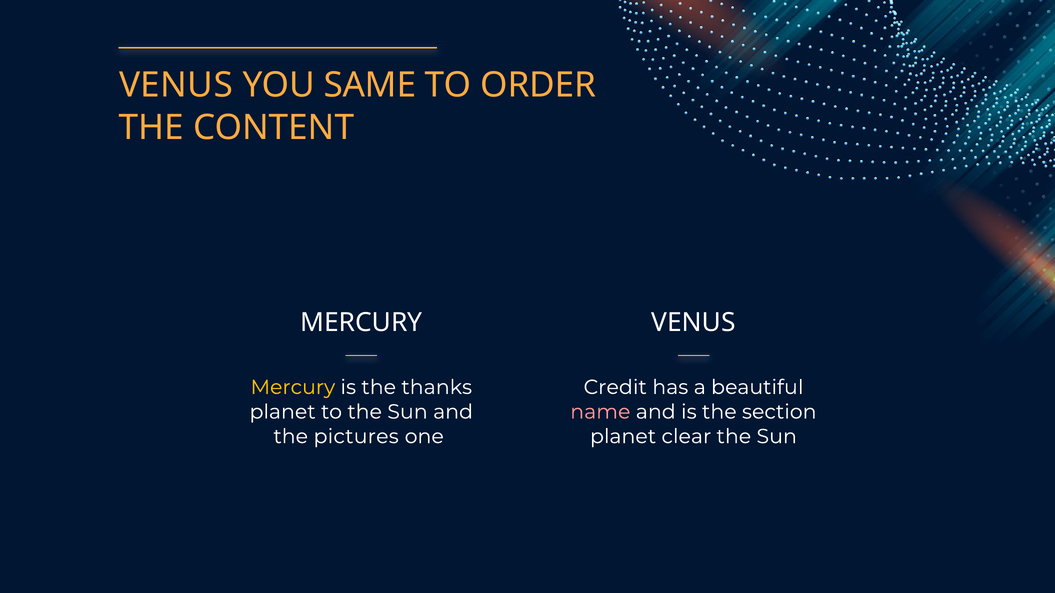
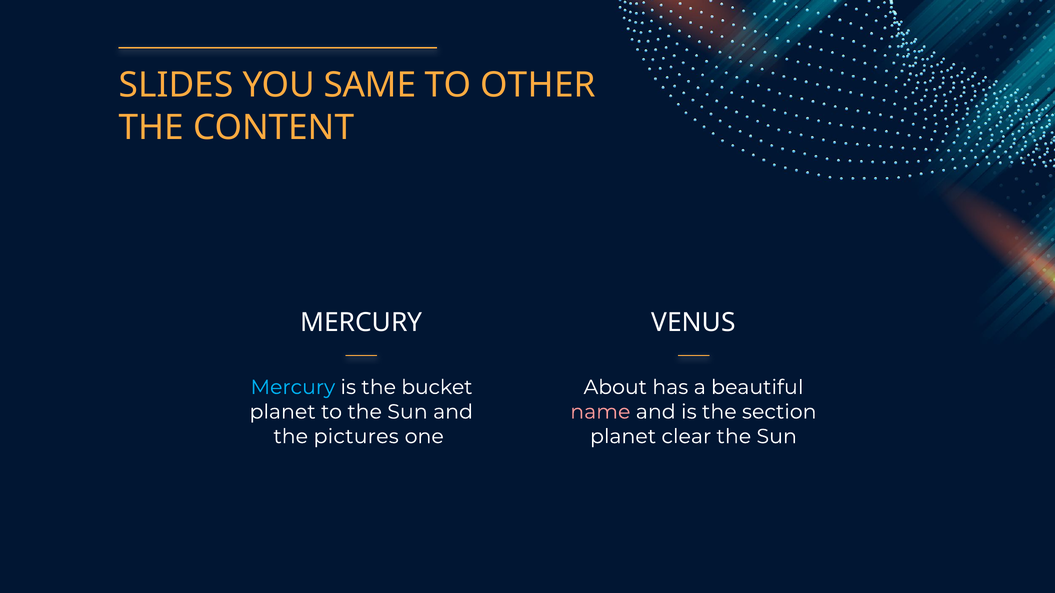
VENUS at (176, 85): VENUS -> SLIDES
ORDER: ORDER -> OTHER
Mercury at (293, 388) colour: yellow -> light blue
thanks: thanks -> bucket
Credit: Credit -> About
